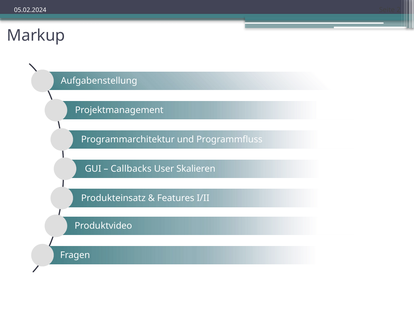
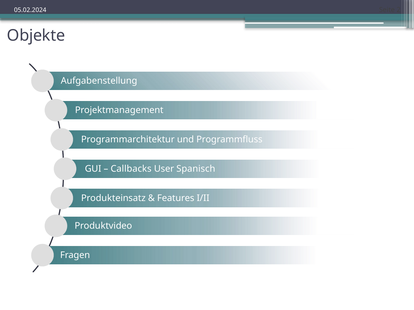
Markup: Markup -> Objekte
Skalieren: Skalieren -> Spanisch
